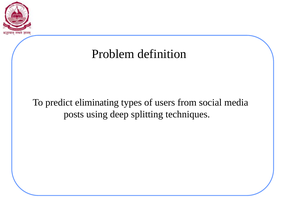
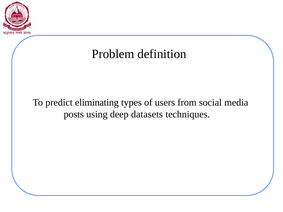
splitting: splitting -> datasets
